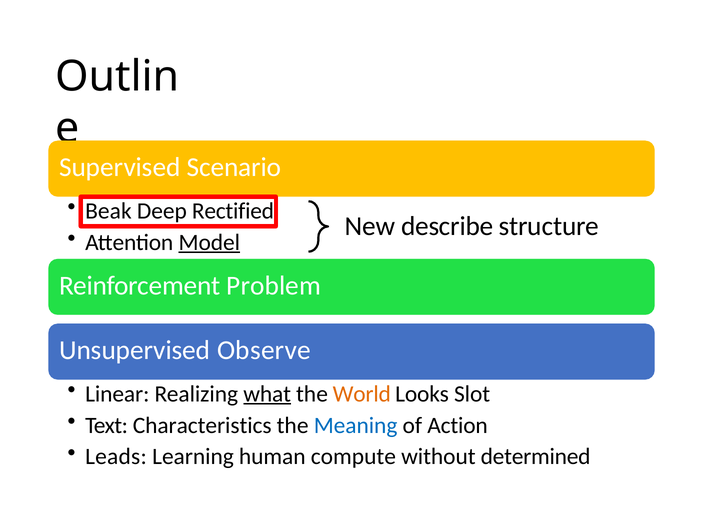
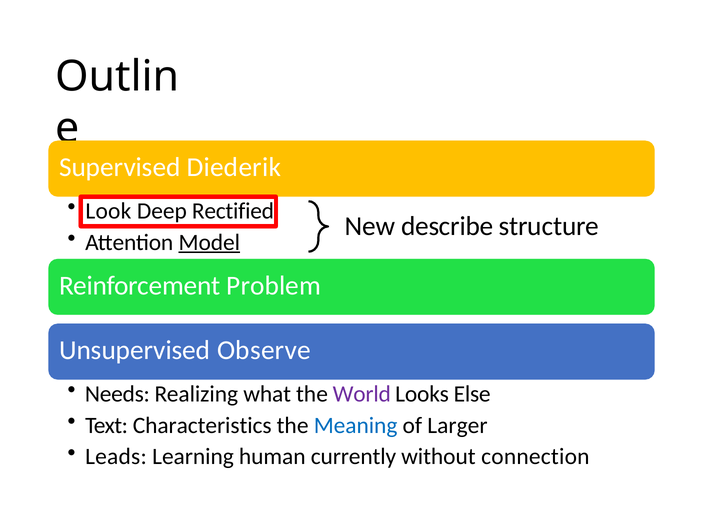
Scenario: Scenario -> Diederik
Beak: Beak -> Look
Linear: Linear -> Needs
what underline: present -> none
World colour: orange -> purple
Slot: Slot -> Else
Action: Action -> Larger
compute: compute -> currently
determined: determined -> connection
